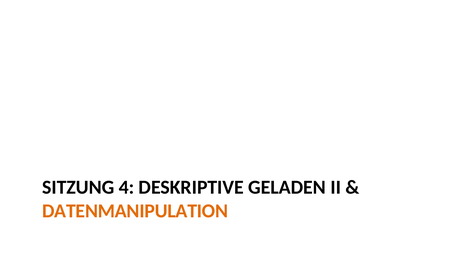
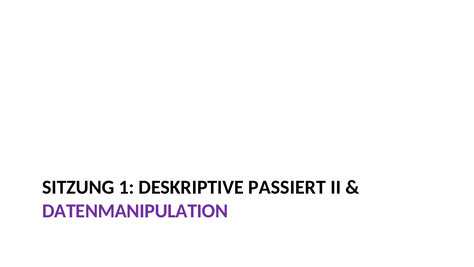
4: 4 -> 1
GELADEN: GELADEN -> PASSIERT
DATENMANIPULATION colour: orange -> purple
